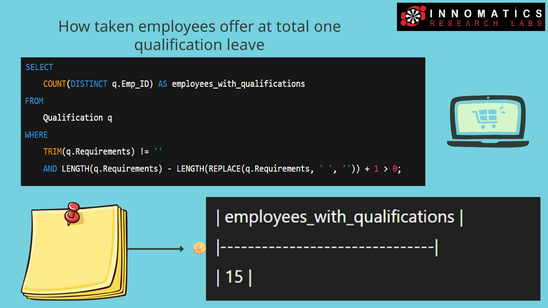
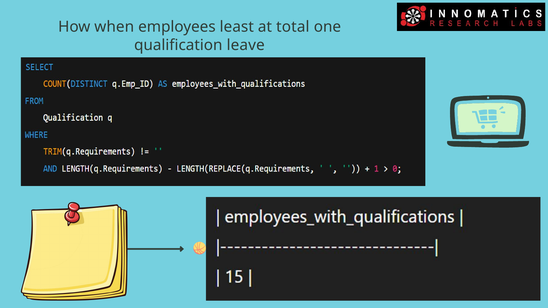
taken: taken -> when
offer: offer -> least
